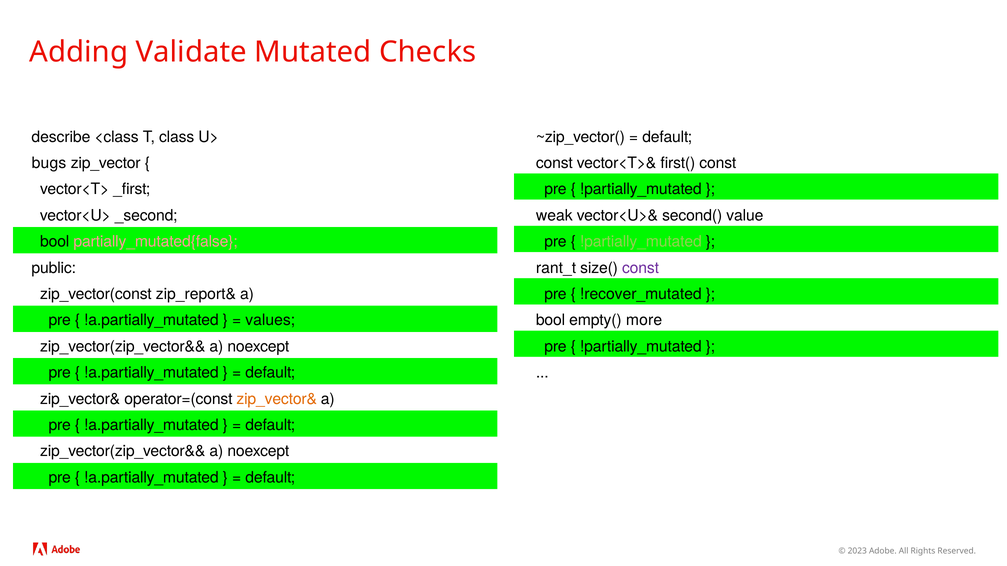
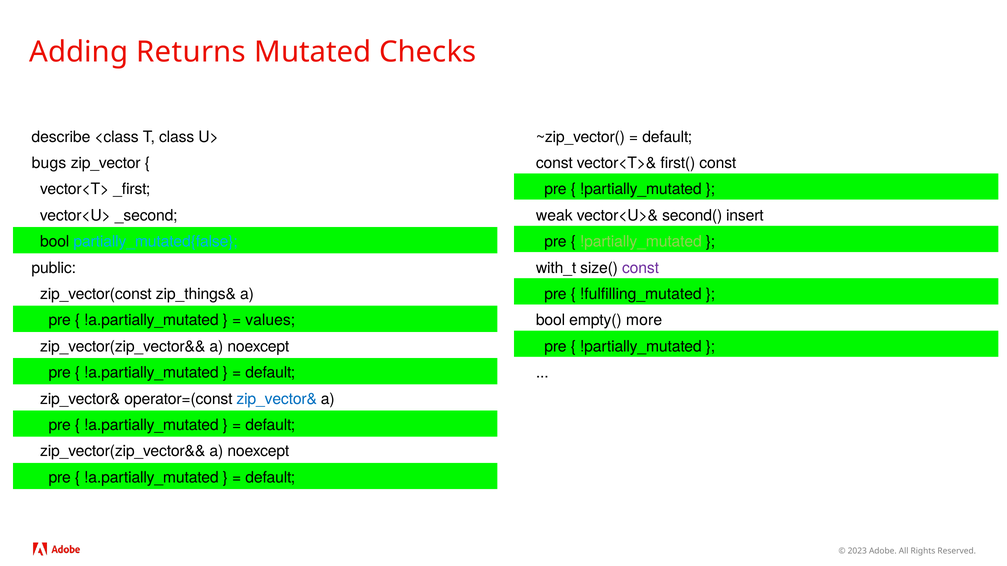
Validate: Validate -> Returns
value: value -> insert
partially_mutated{false colour: pink -> light blue
rant_t: rant_t -> with_t
zip_report&: zip_report& -> zip_things&
!recover_mutated: !recover_mutated -> !fulfilling_mutated
zip_vector& at (277, 399) colour: orange -> blue
